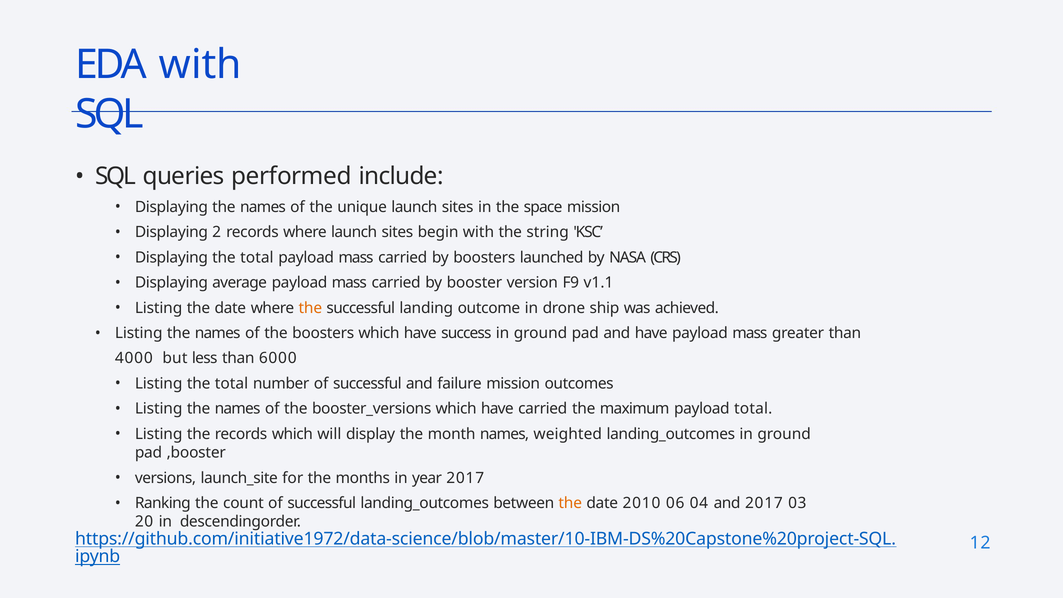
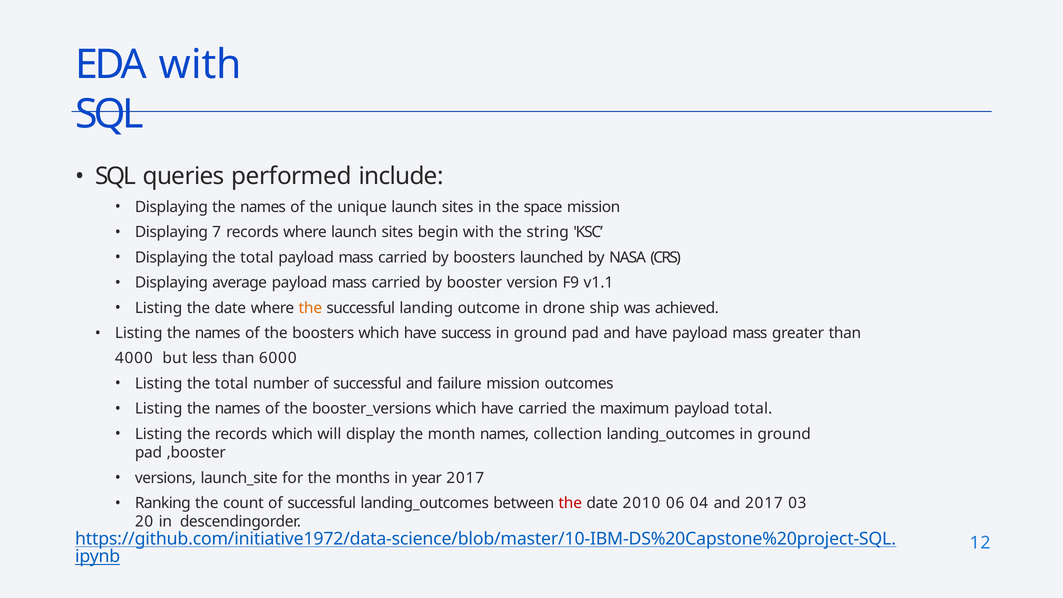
2: 2 -> 7
weighted: weighted -> collection
the at (570, 503) colour: orange -> red
